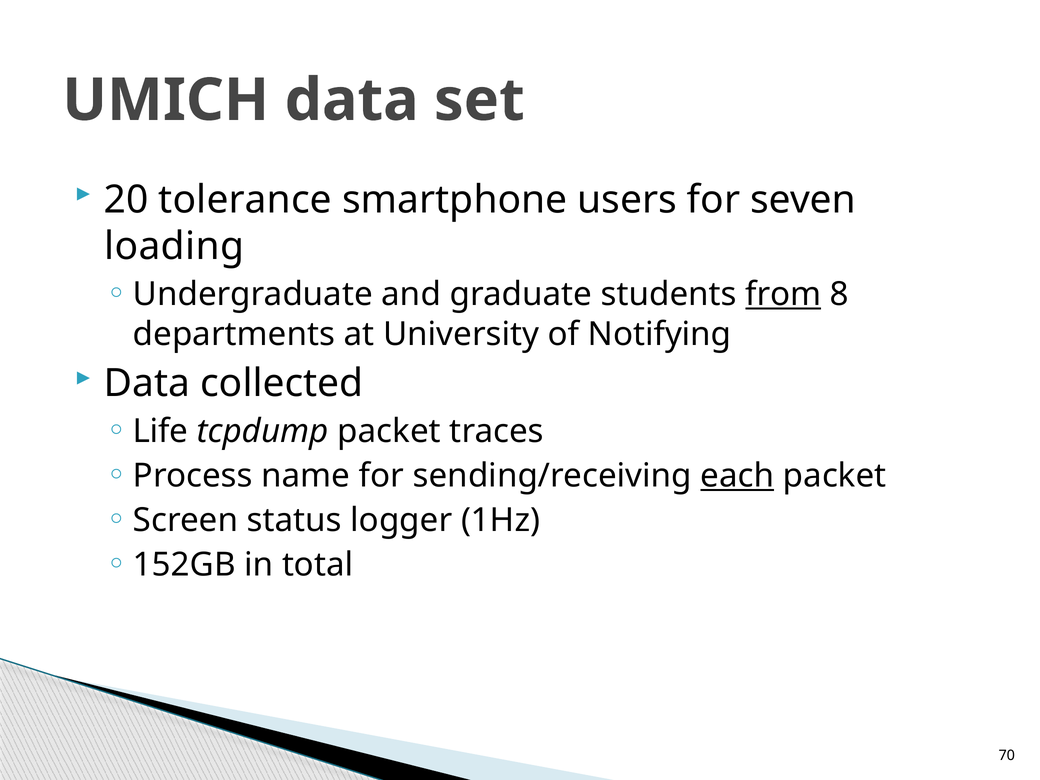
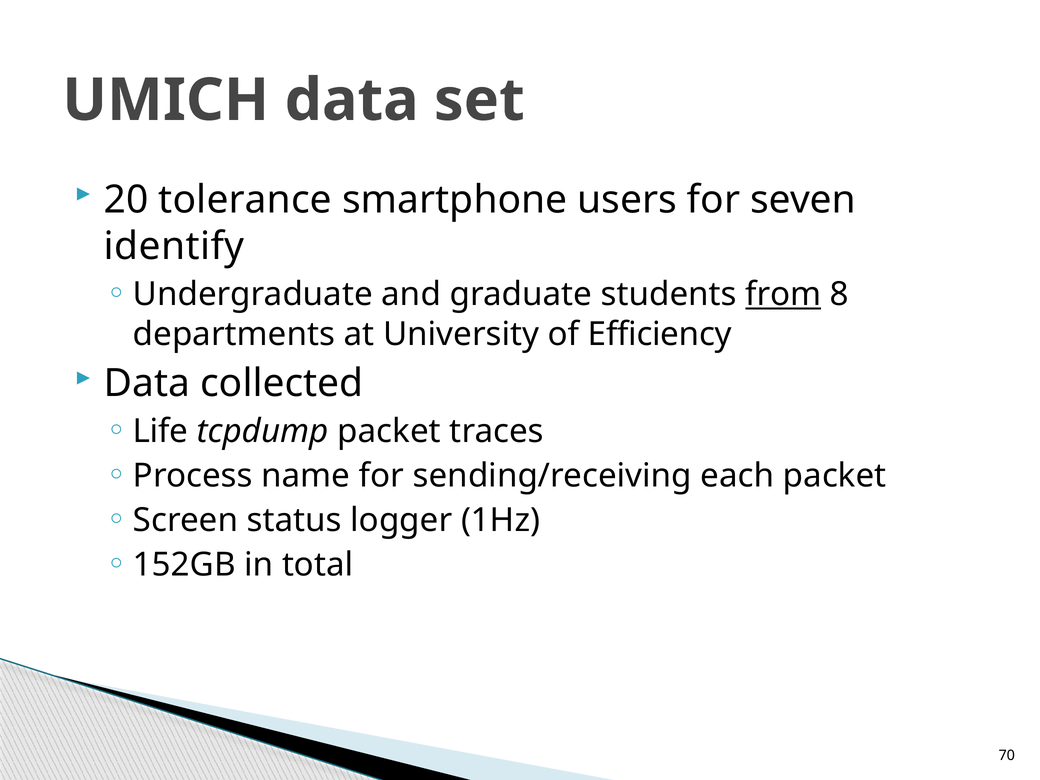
loading: loading -> identify
Notifying: Notifying -> Efficiency
each underline: present -> none
